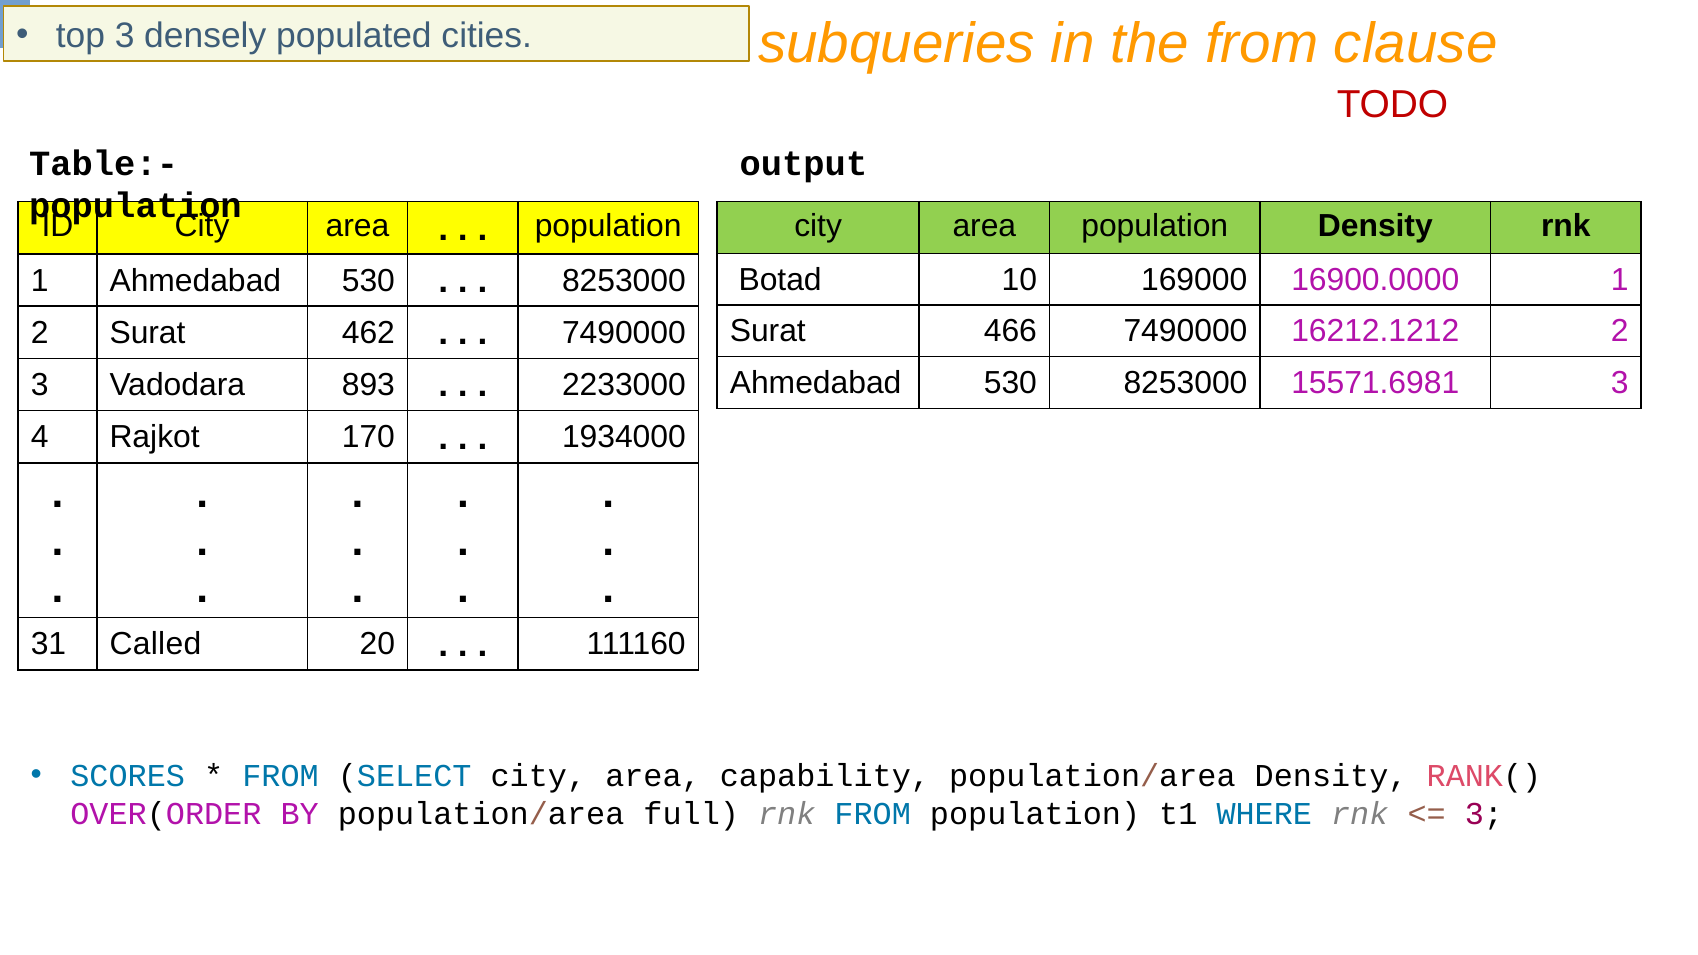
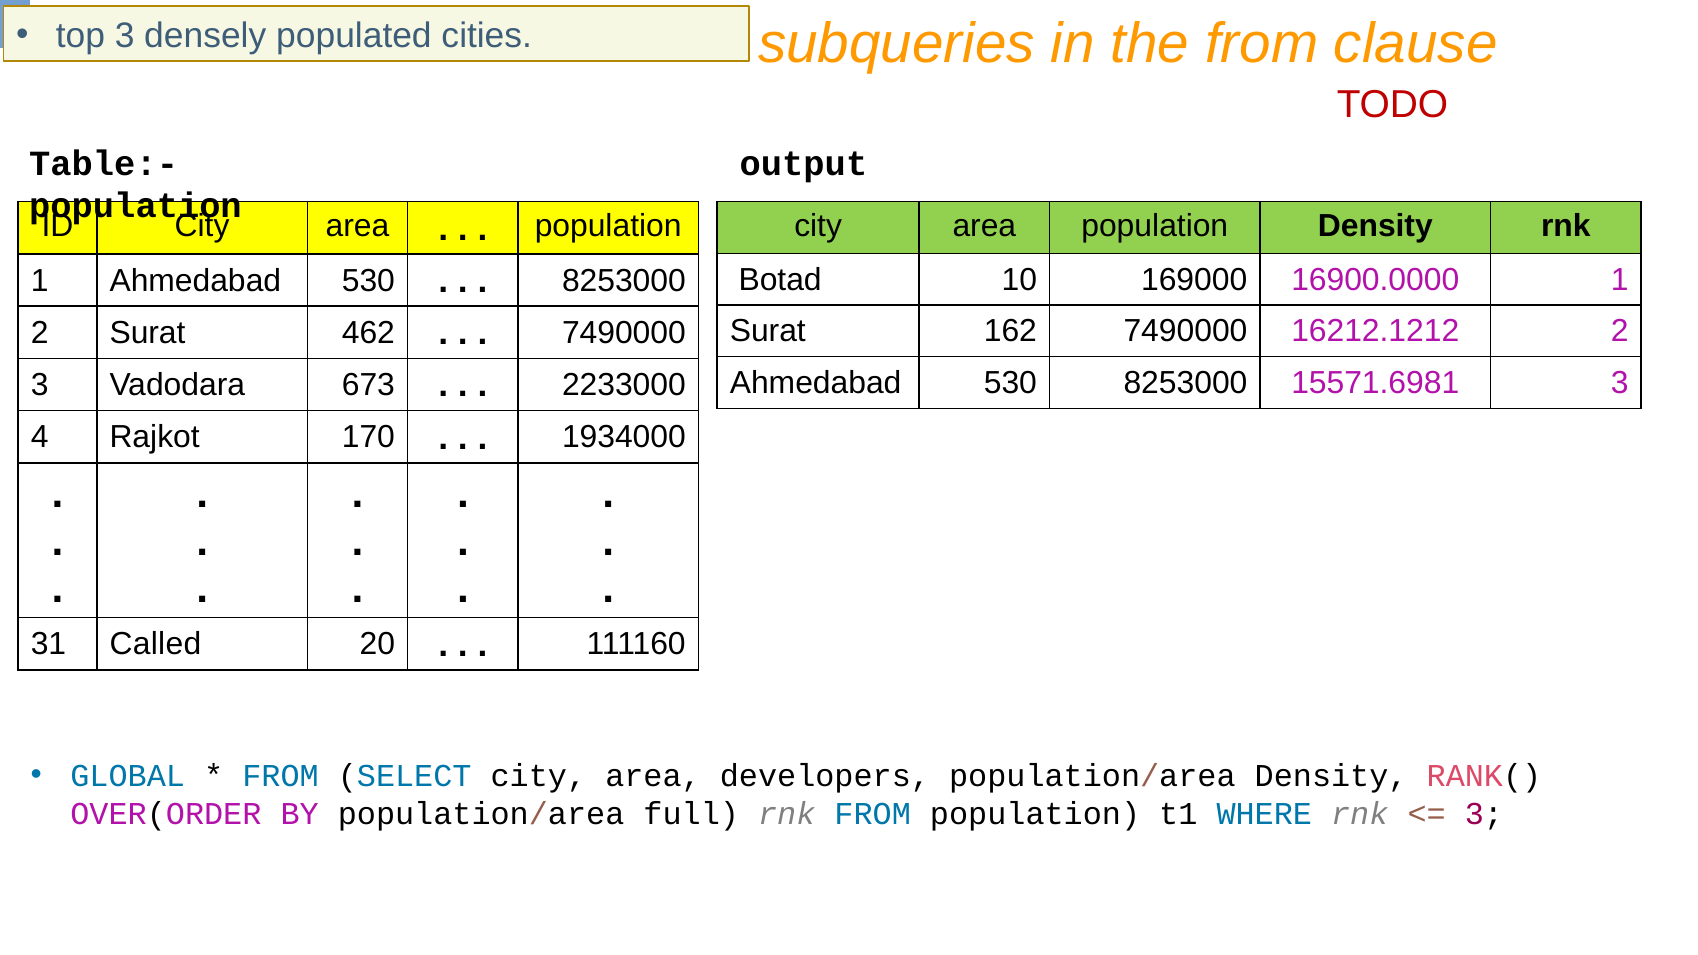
466: 466 -> 162
893: 893 -> 673
SCORES: SCORES -> GLOBAL
capability: capability -> developers
